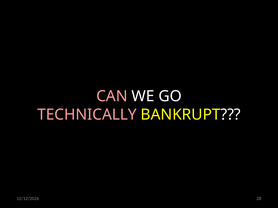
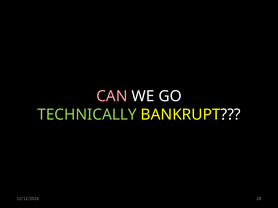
TECHNICALLY colour: pink -> light green
